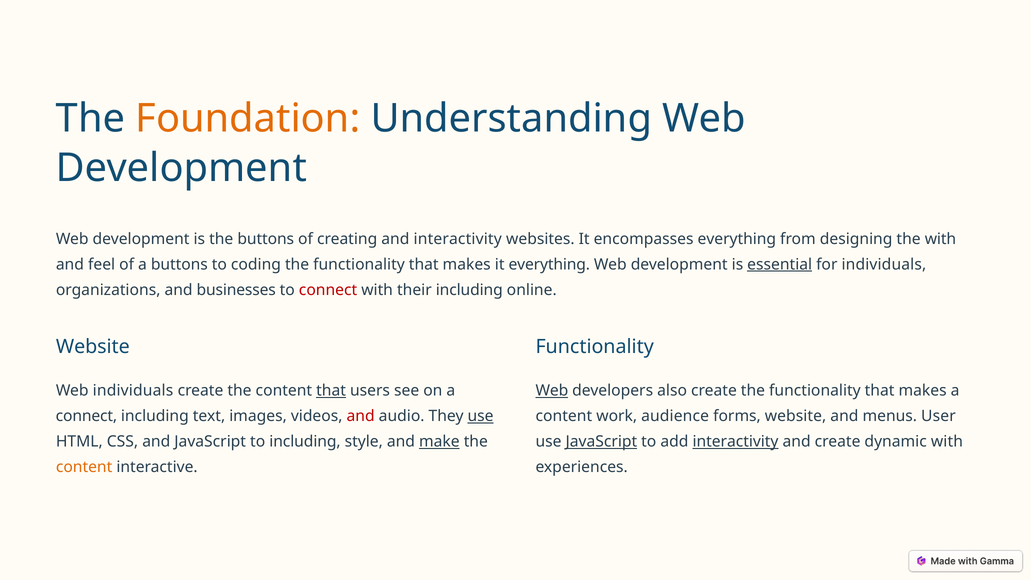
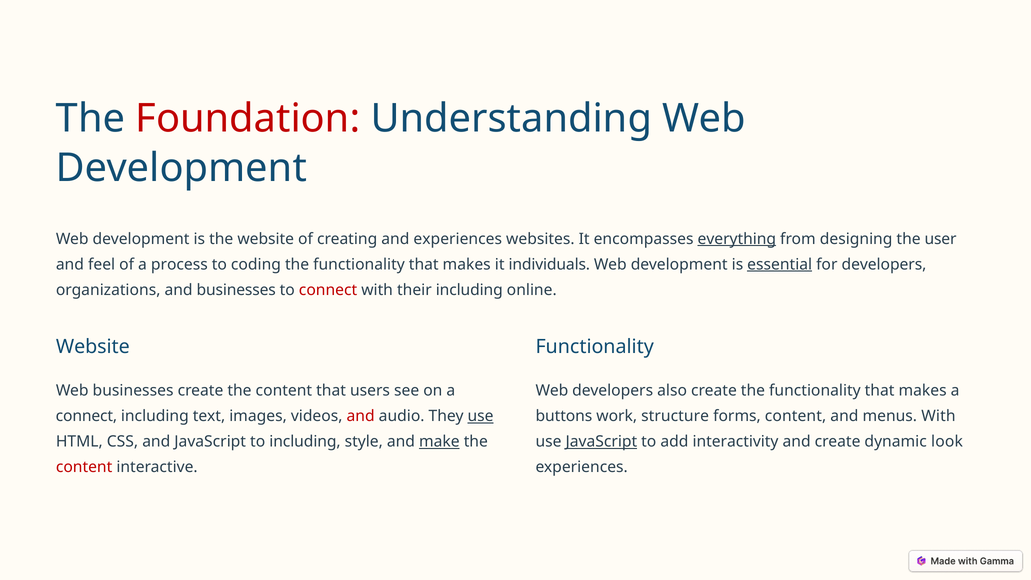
Foundation colour: orange -> red
the buttons: buttons -> website
and interactivity: interactivity -> experiences
everything at (737, 239) underline: none -> present
the with: with -> user
a buttons: buttons -> process
it everything: everything -> individuals
for individuals: individuals -> developers
Web individuals: individuals -> businesses
that at (331, 391) underline: present -> none
Web at (552, 391) underline: present -> none
content at (564, 416): content -> buttons
audience: audience -> structure
forms website: website -> content
menus User: User -> With
interactivity at (735, 442) underline: present -> none
dynamic with: with -> look
content at (84, 467) colour: orange -> red
